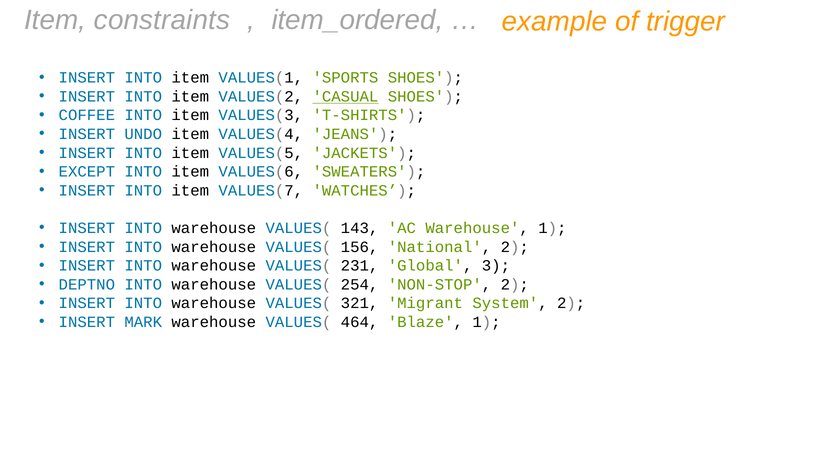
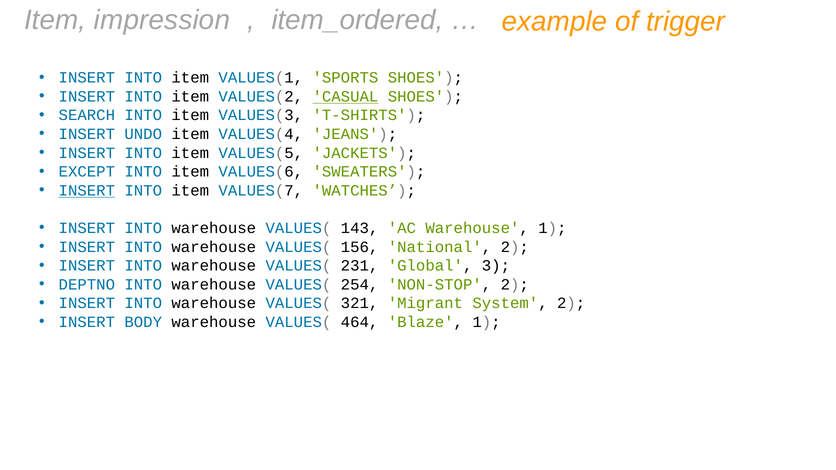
constraints: constraints -> impression
COFFEE: COFFEE -> SEARCH
INSERT at (87, 191) underline: none -> present
MARK: MARK -> BODY
